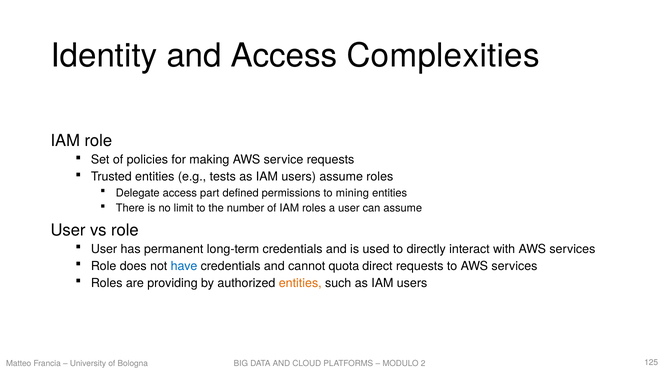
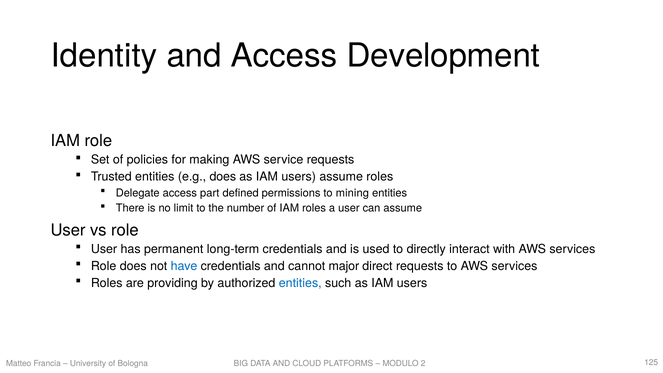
Complexities: Complexities -> Development
e.g tests: tests -> does
quota: quota -> major
entities at (300, 283) colour: orange -> blue
